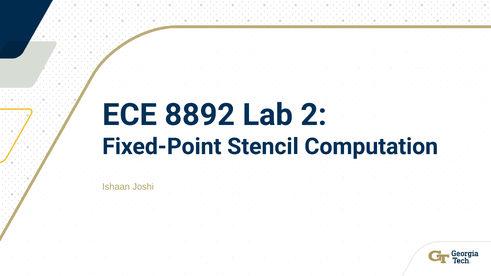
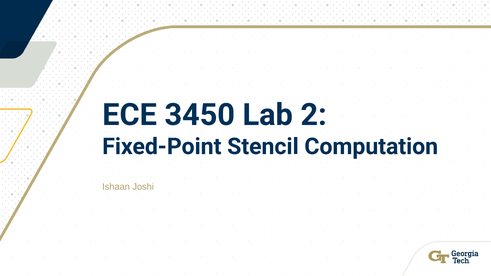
8892: 8892 -> 3450
